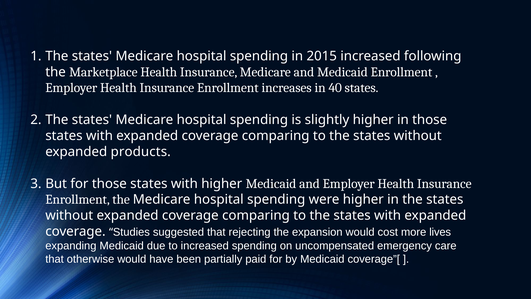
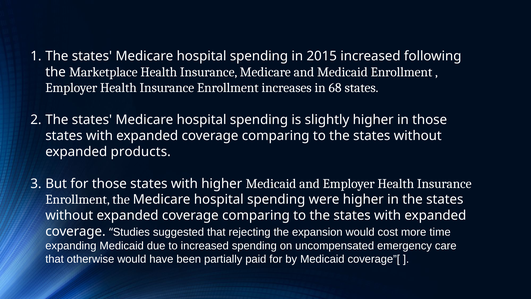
40: 40 -> 68
lives: lives -> time
